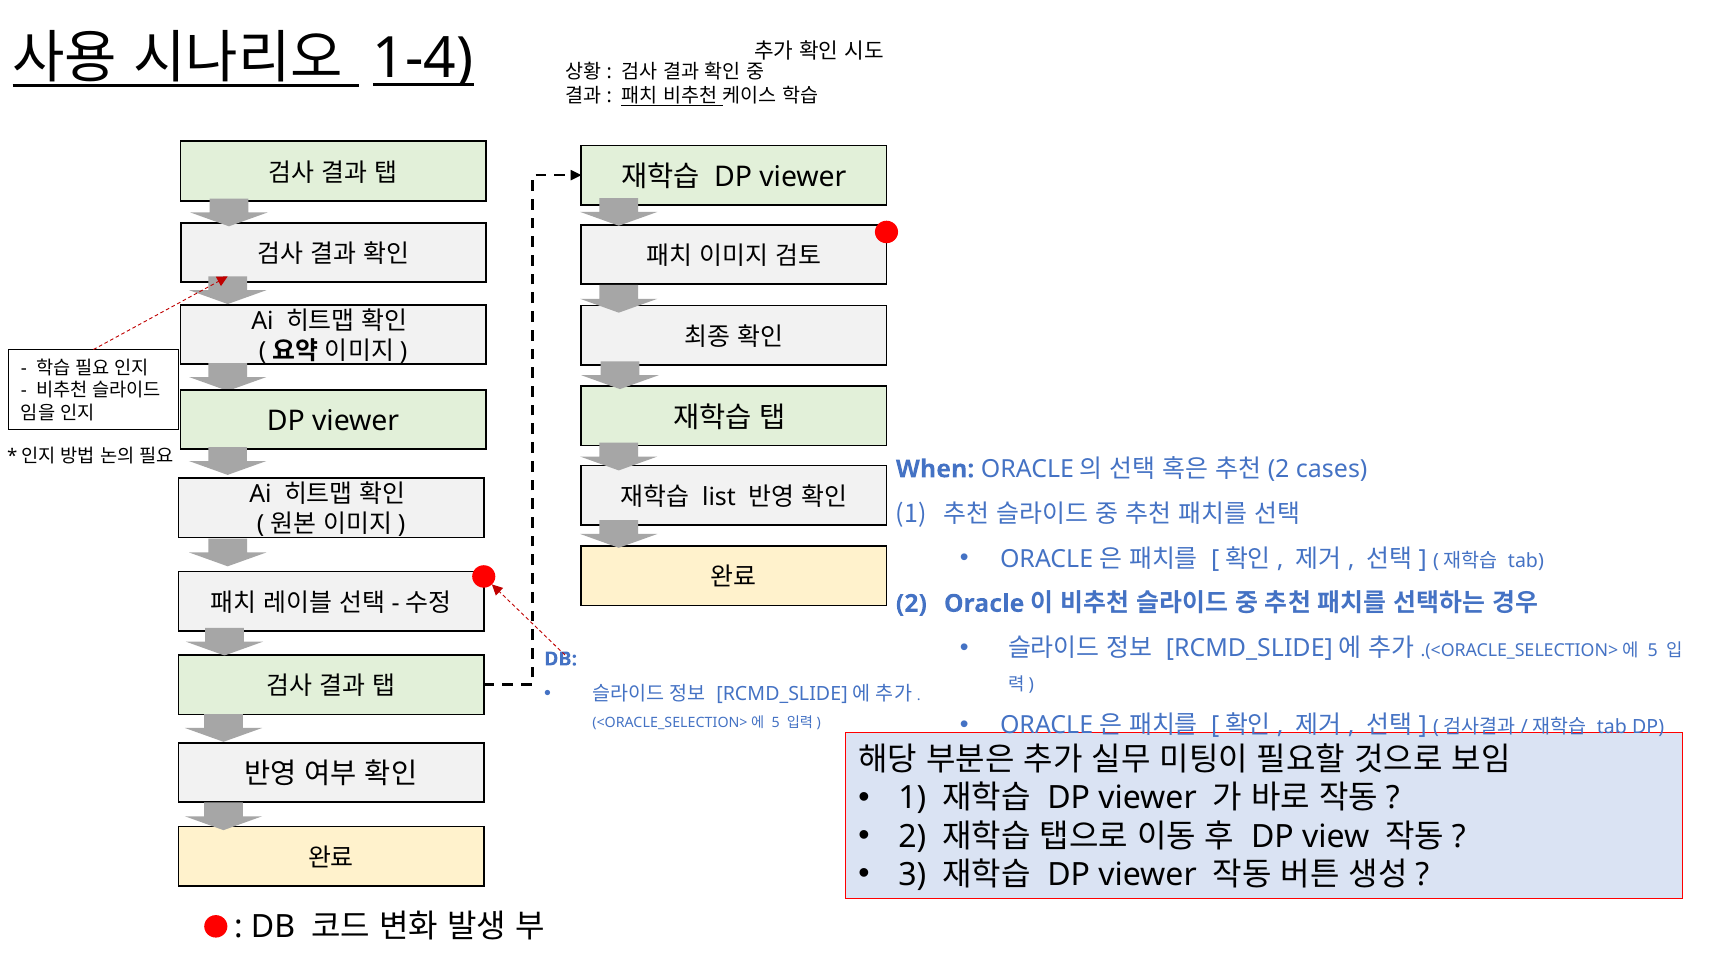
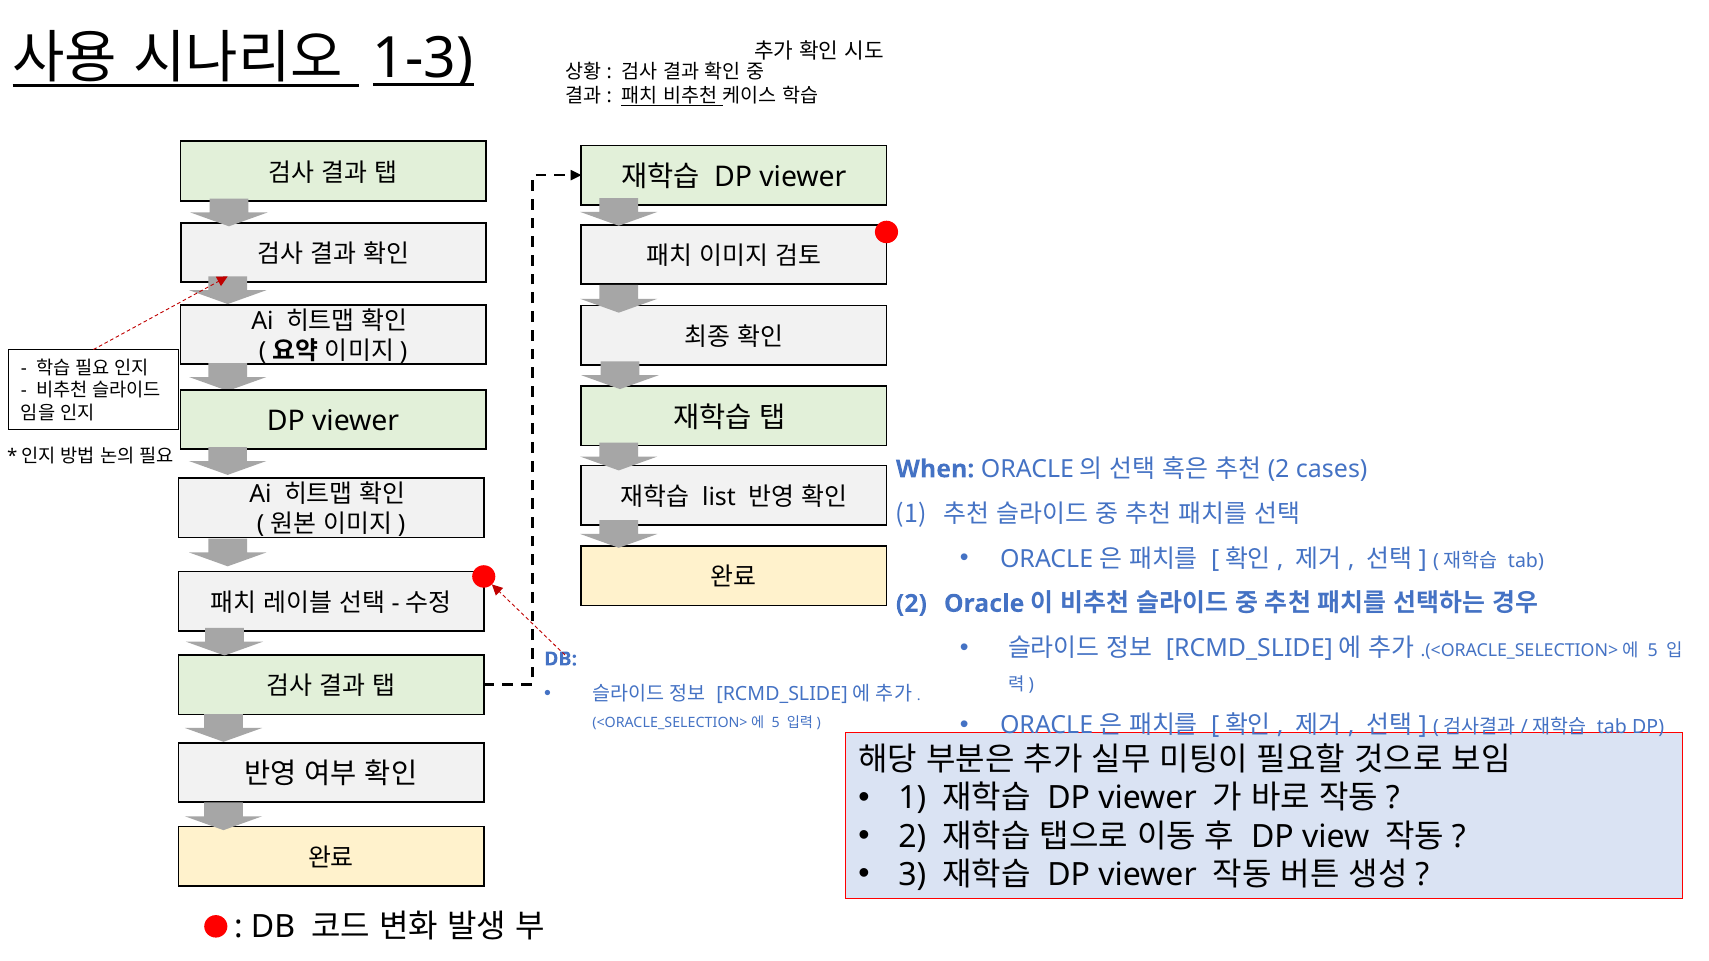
1-4: 1-4 -> 1-3
